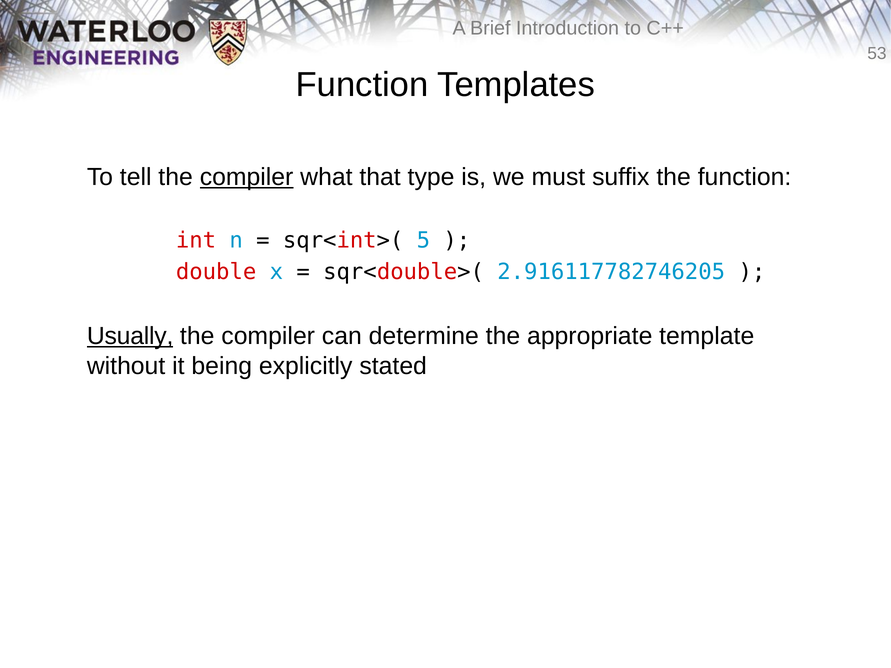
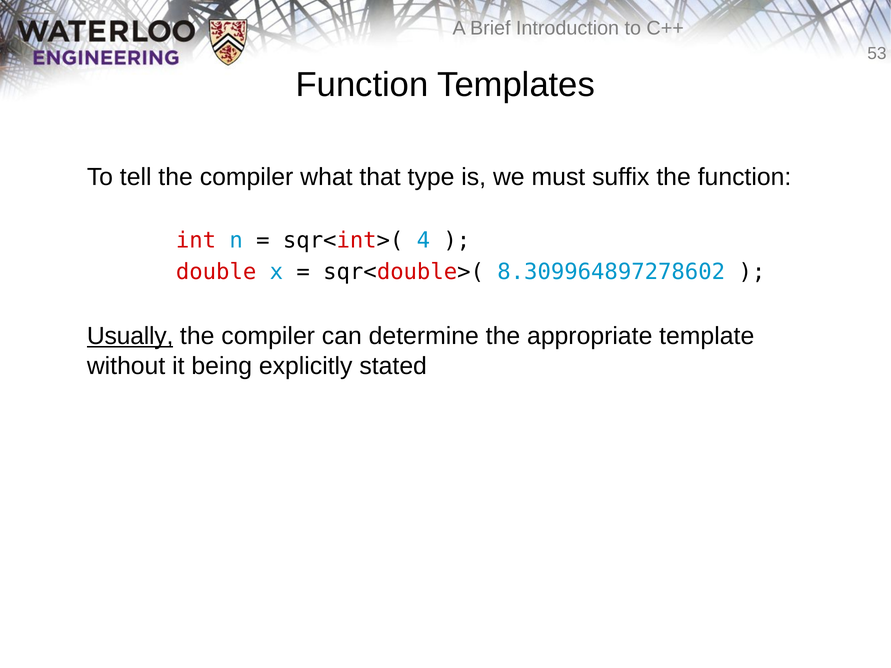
compiler at (247, 177) underline: present -> none
5: 5 -> 4
2.916117782746205: 2.916117782746205 -> 8.309964897278602
